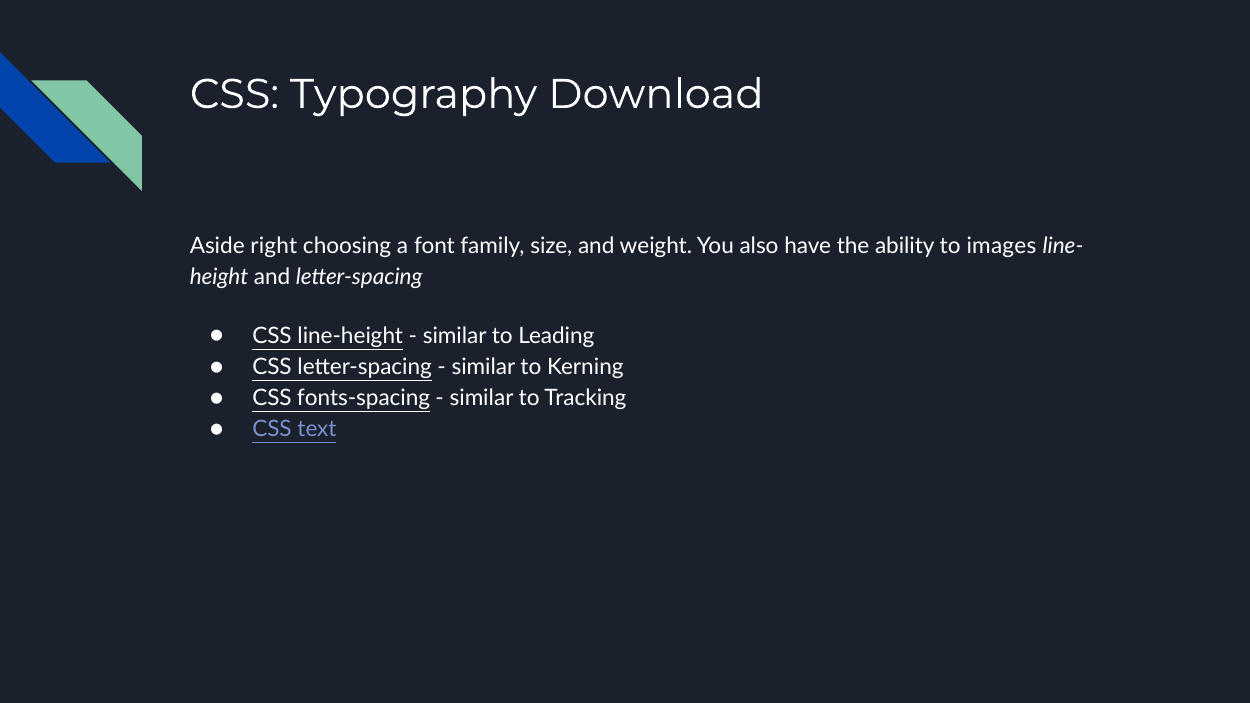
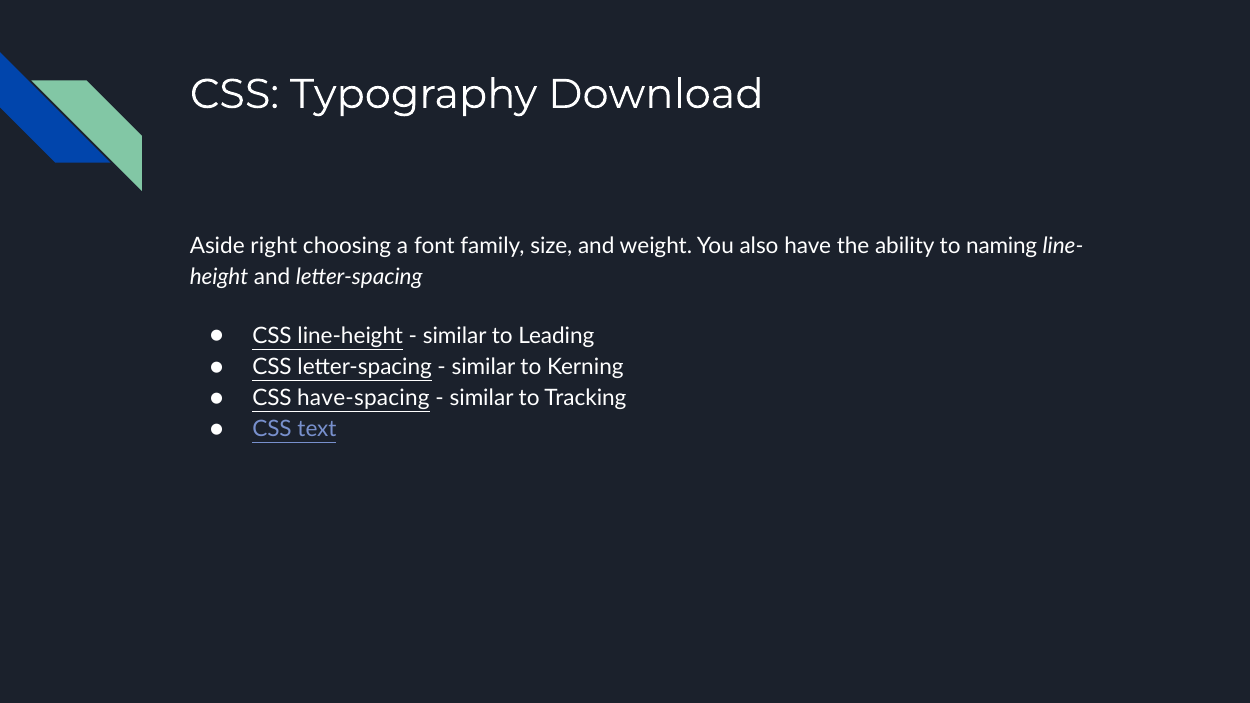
images: images -> naming
fonts-spacing: fonts-spacing -> have-spacing
